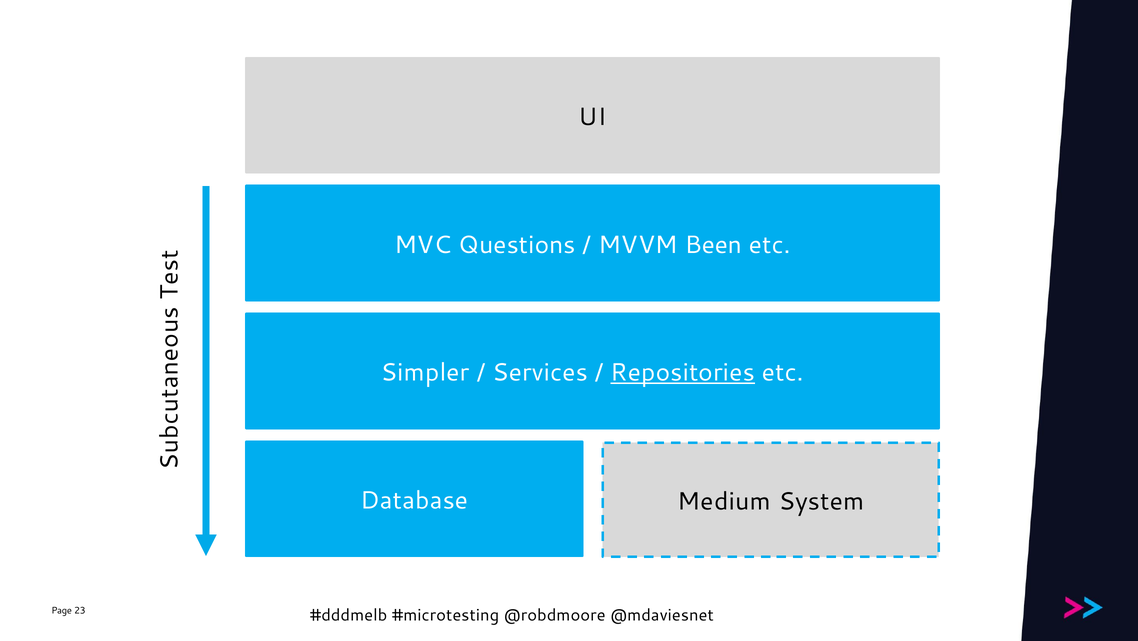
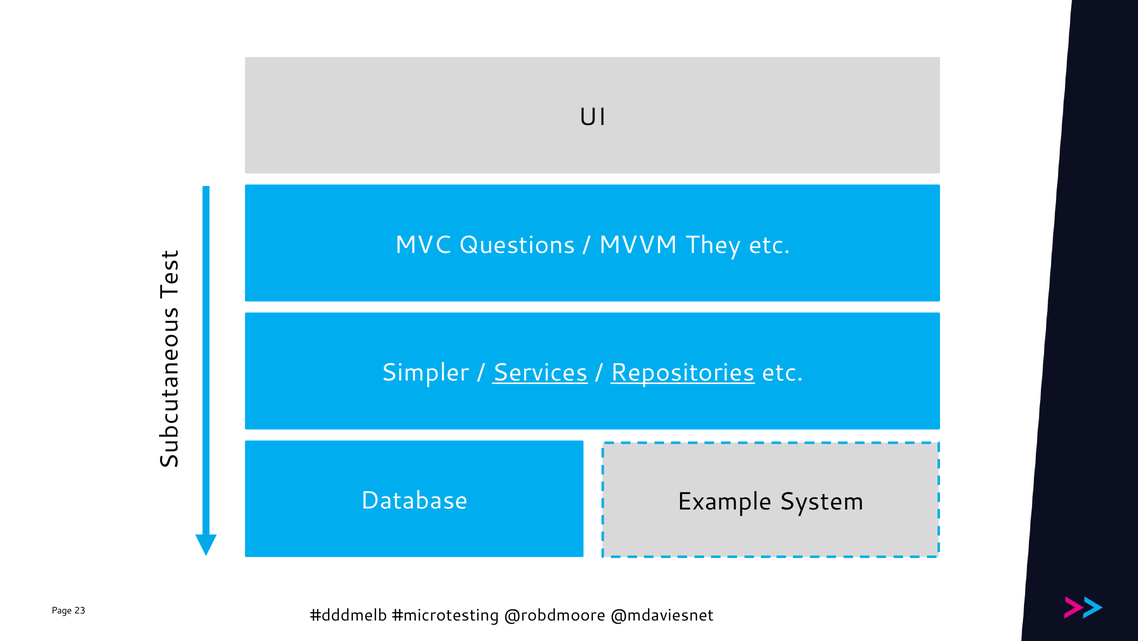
Been: Been -> They
Services underline: none -> present
Medium: Medium -> Example
